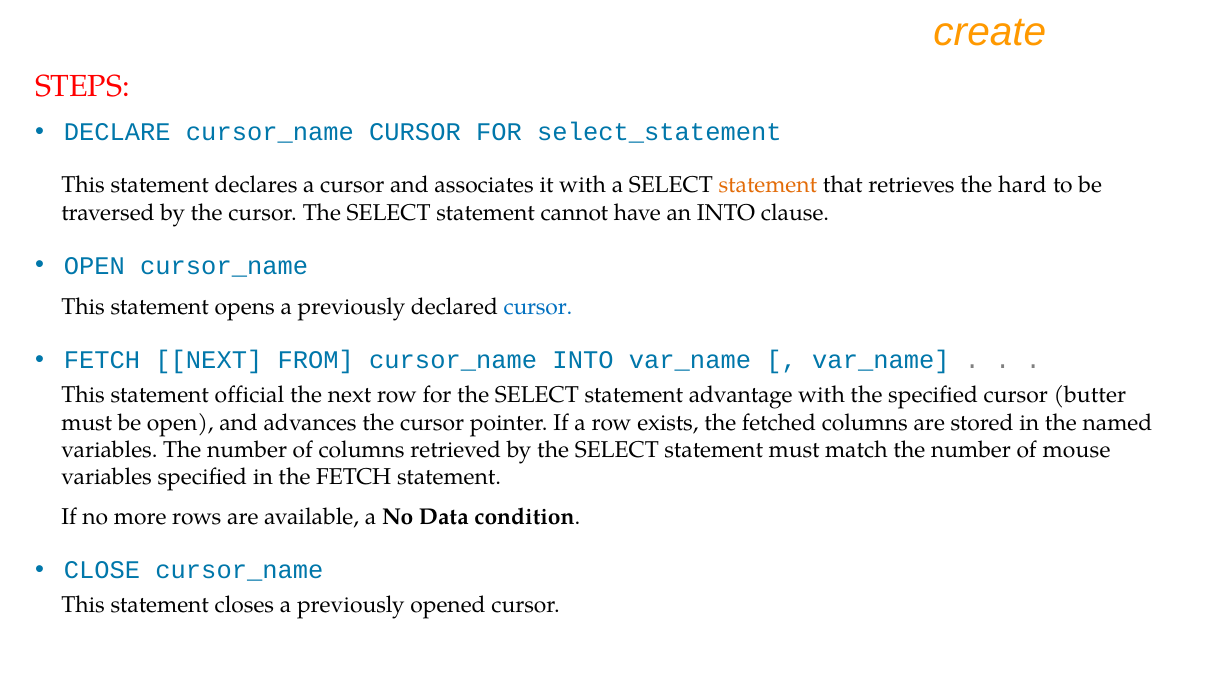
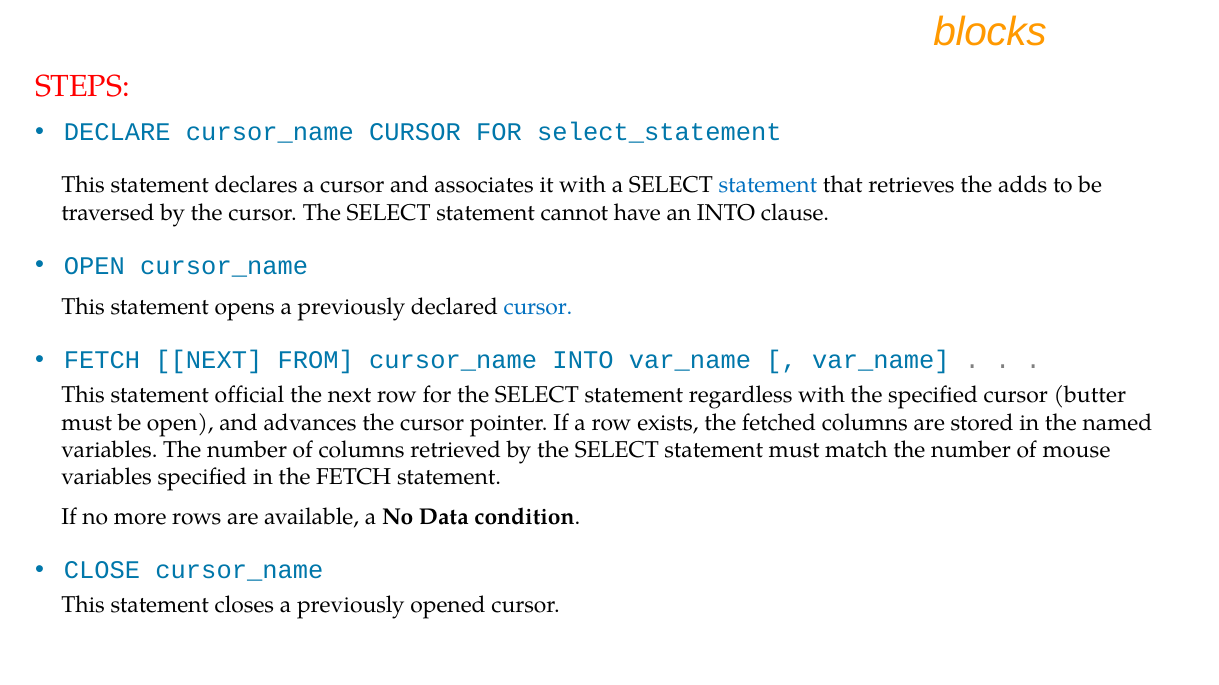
create: create -> blocks
statement at (768, 185) colour: orange -> blue
hard: hard -> adds
advantage: advantage -> regardless
